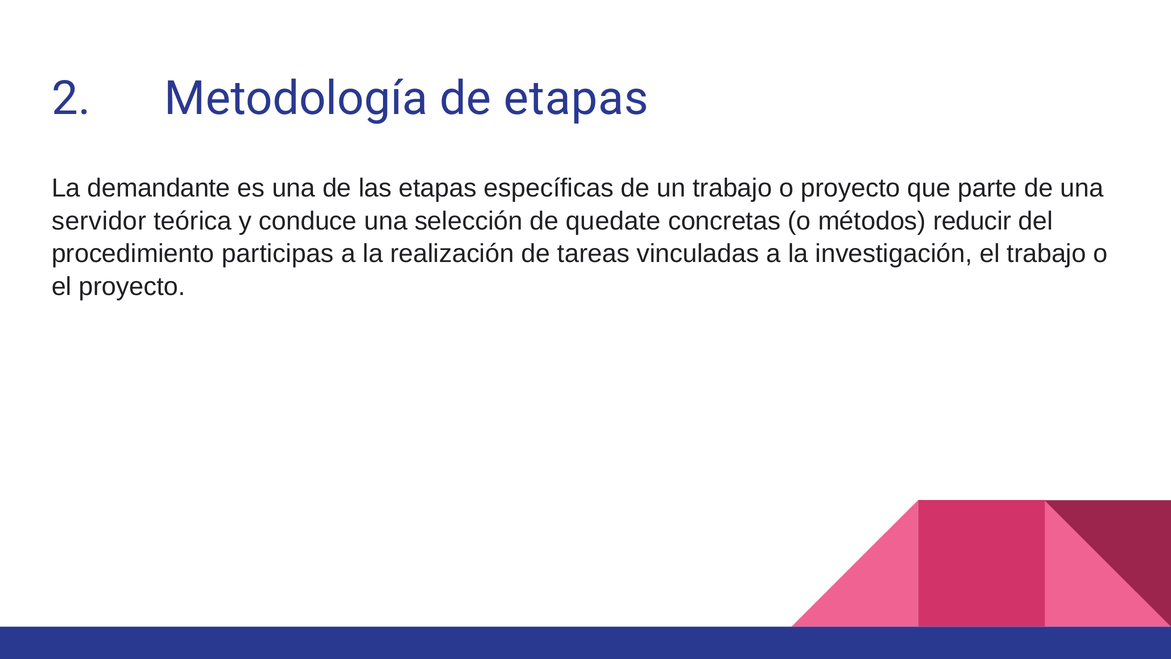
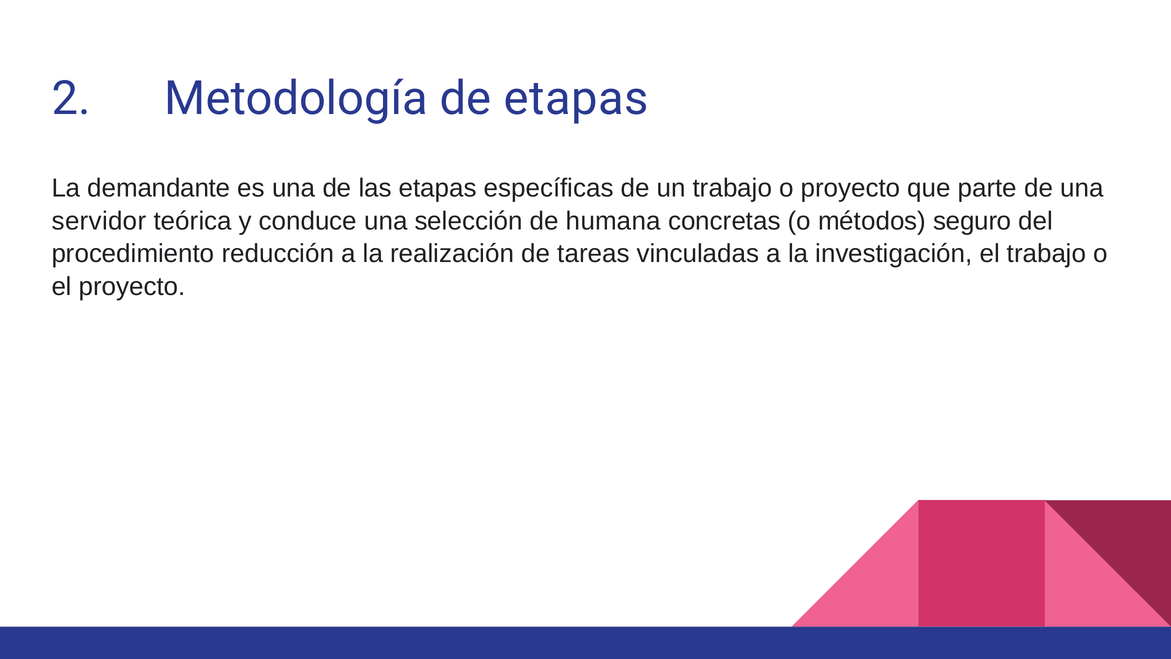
quedate: quedate -> humana
reducir: reducir -> seguro
participas: participas -> reducción
